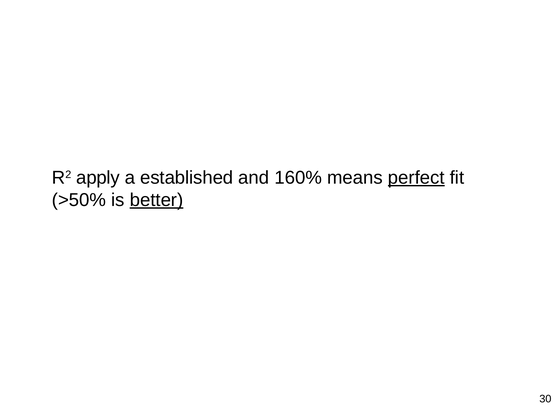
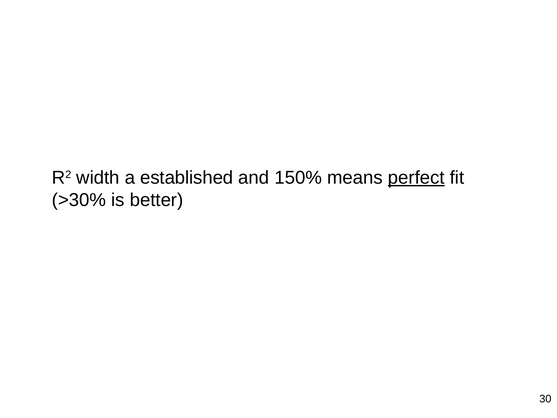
apply: apply -> width
160%: 160% -> 150%
>50%: >50% -> >30%
better underline: present -> none
